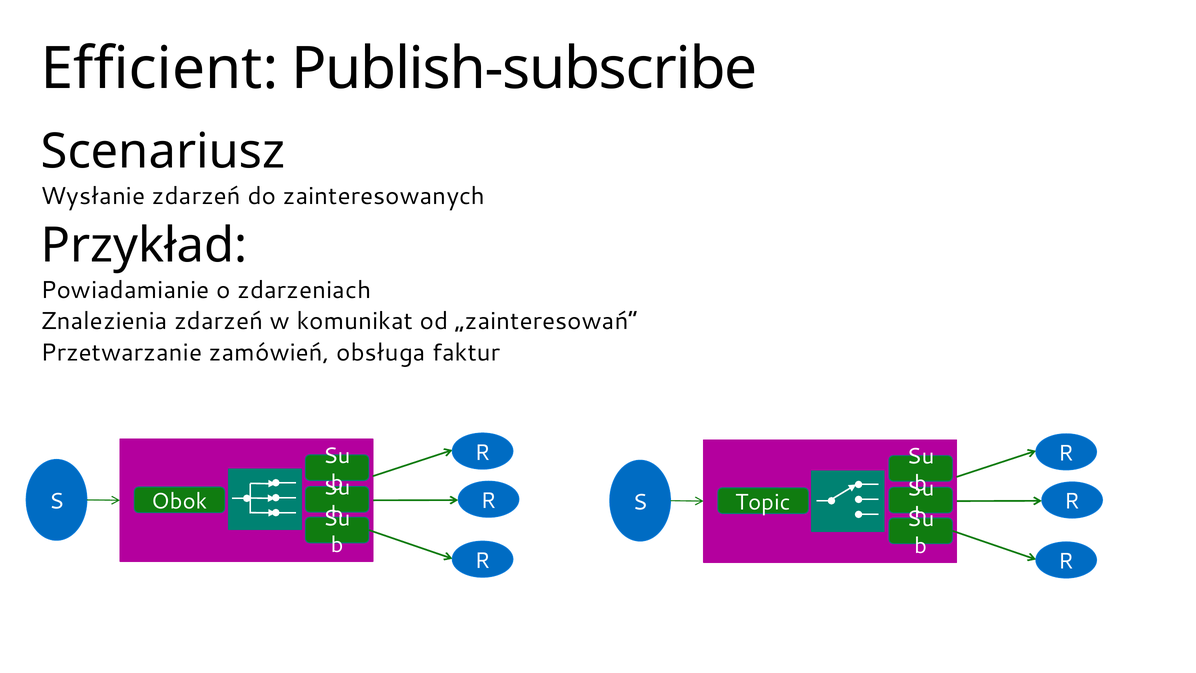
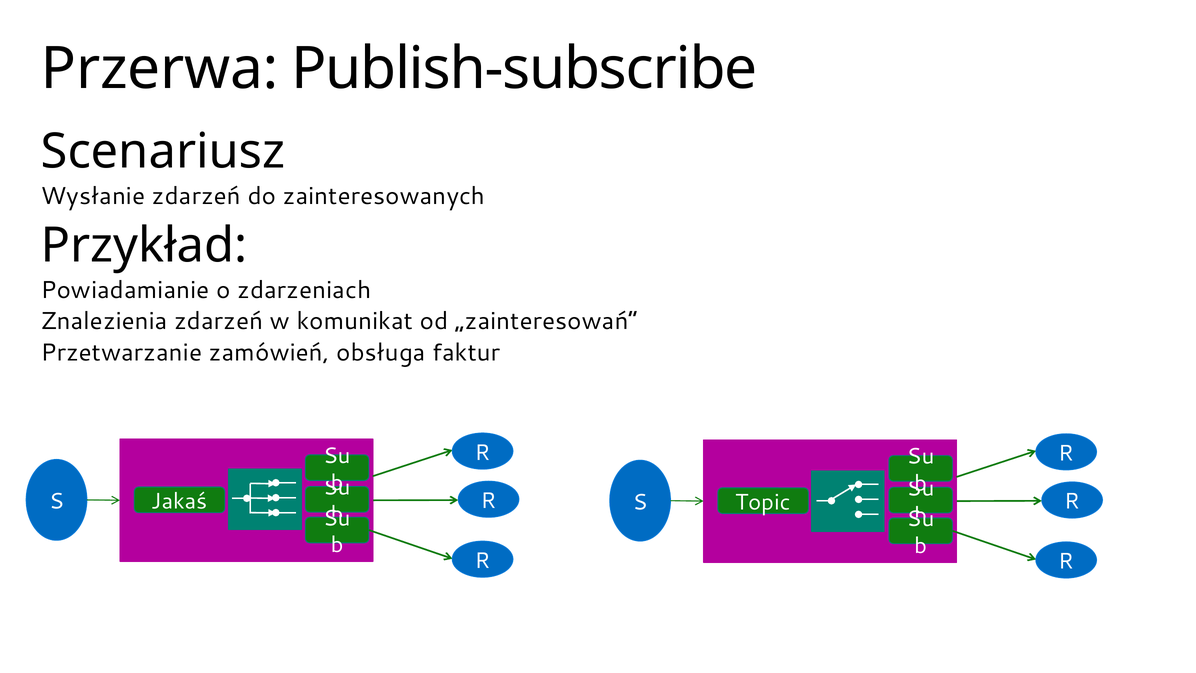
Efficient: Efficient -> Przerwa
Obok: Obok -> Jakaś
